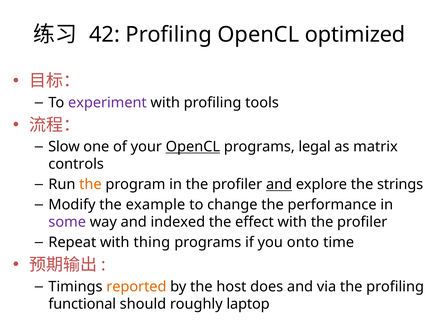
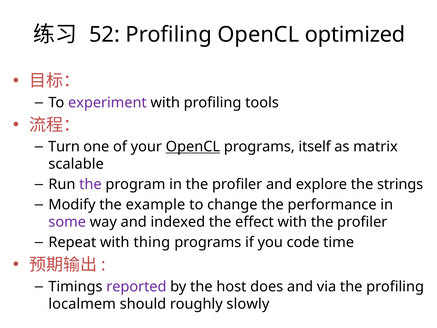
42: 42 -> 52
Slow: Slow -> Turn
legal: legal -> itself
controls: controls -> scalable
the at (90, 184) colour: orange -> purple
and at (279, 184) underline: present -> none
onto: onto -> code
reported colour: orange -> purple
functional: functional -> localmem
laptop: laptop -> slowly
